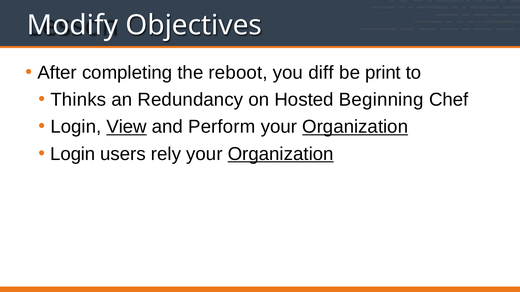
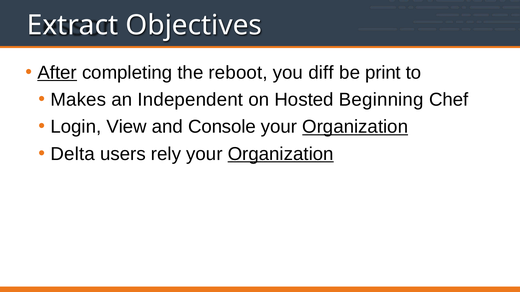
Modify: Modify -> Extract
After underline: none -> present
Thinks: Thinks -> Makes
Redundancy: Redundancy -> Independent
View underline: present -> none
Perform: Perform -> Console
Login at (73, 154): Login -> Delta
